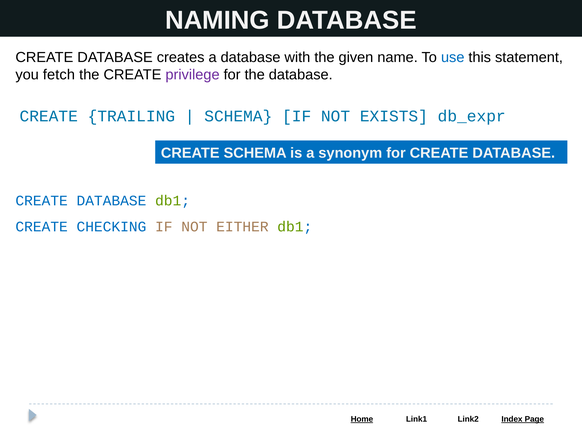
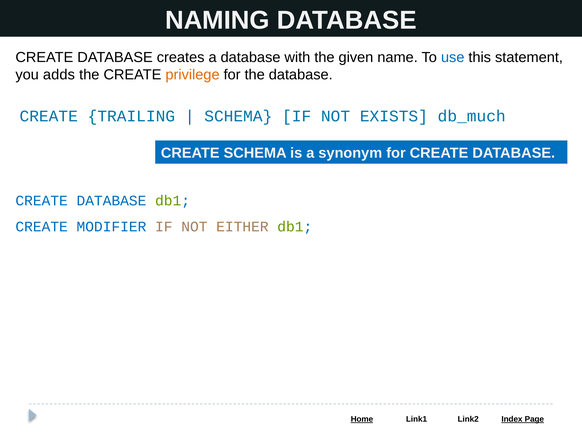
fetch: fetch -> adds
privilege colour: purple -> orange
db_expr: db_expr -> db_much
CHECKING: CHECKING -> MODIFIER
